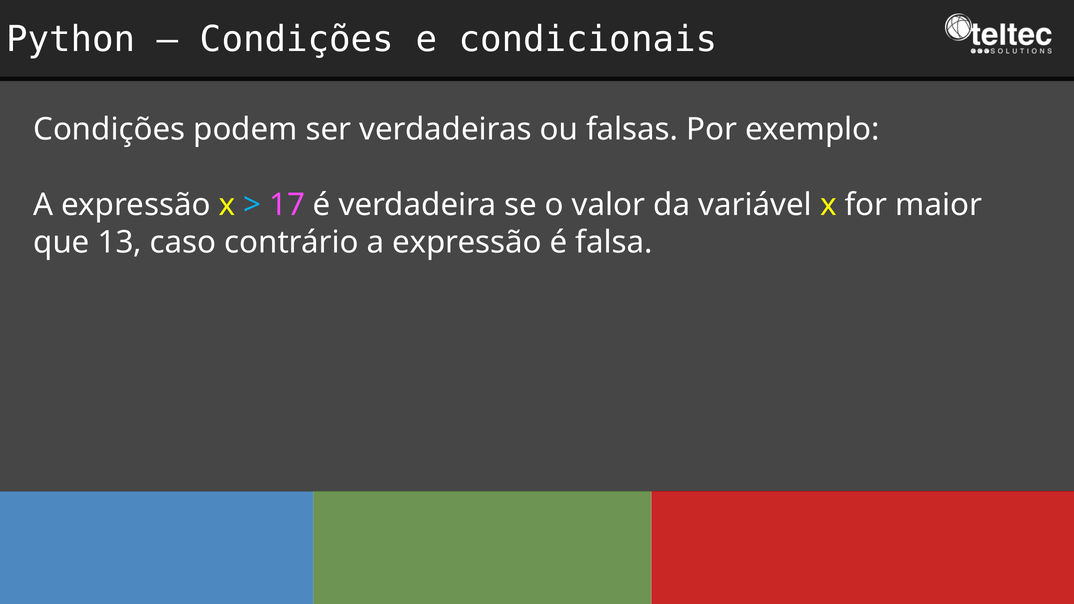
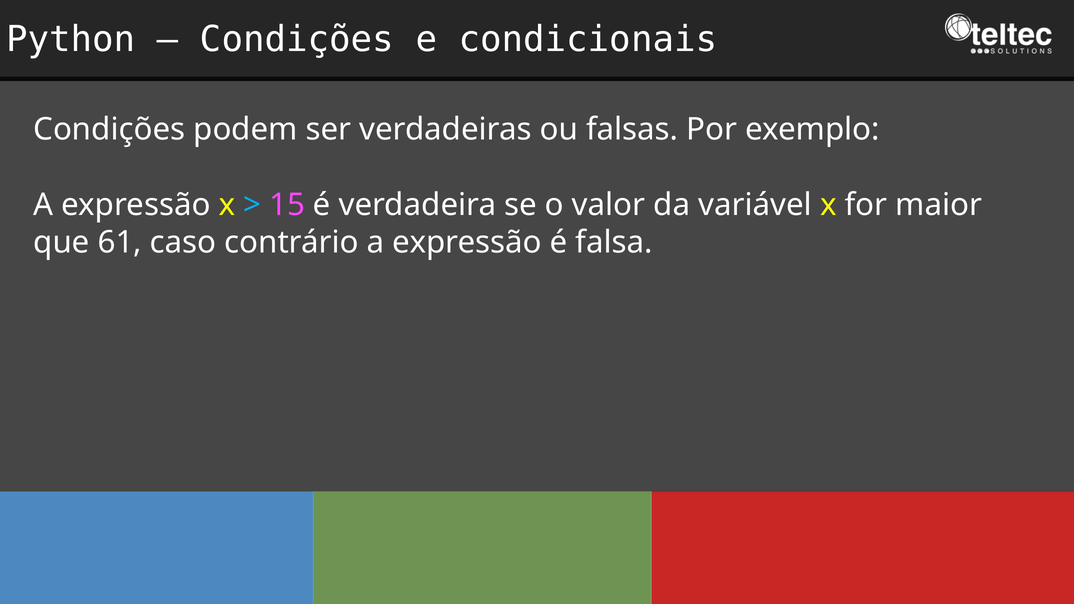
17: 17 -> 15
13: 13 -> 61
